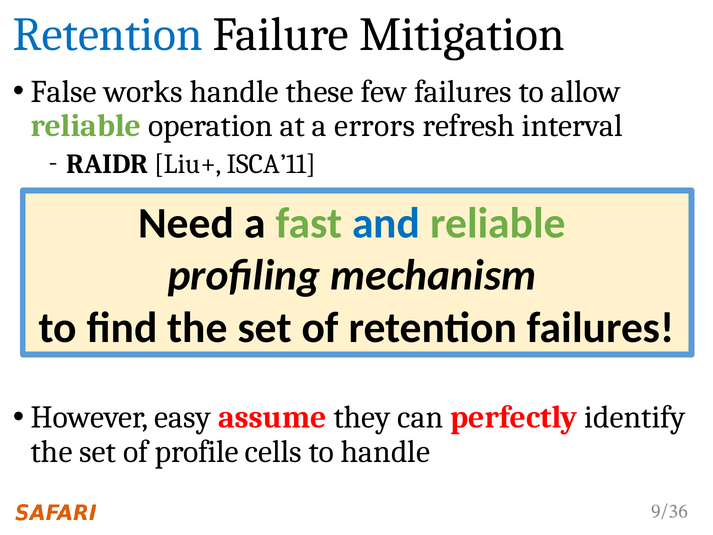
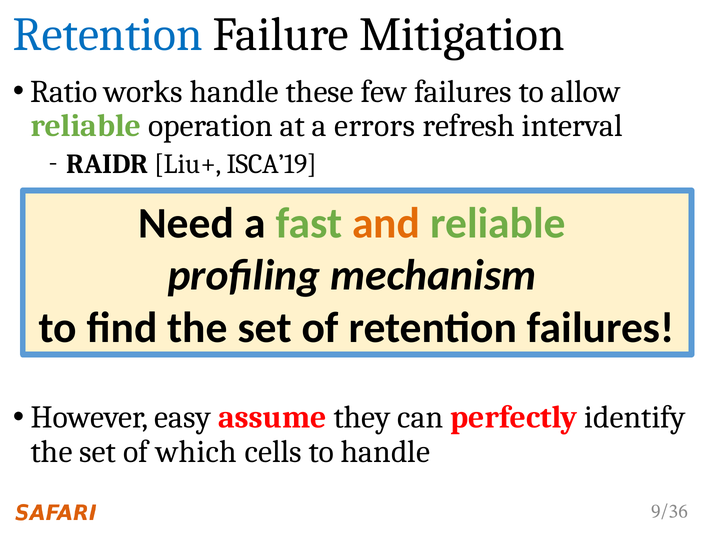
False: False -> Ratio
ISCA’11: ISCA’11 -> ISCA’19
and colour: blue -> orange
profile: profile -> which
